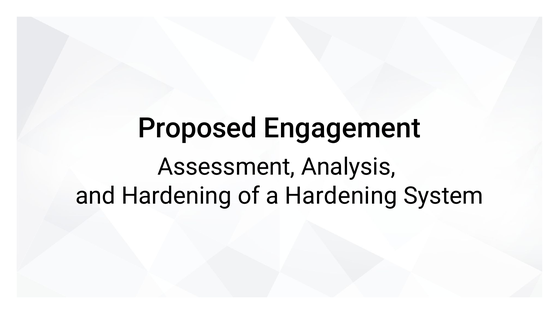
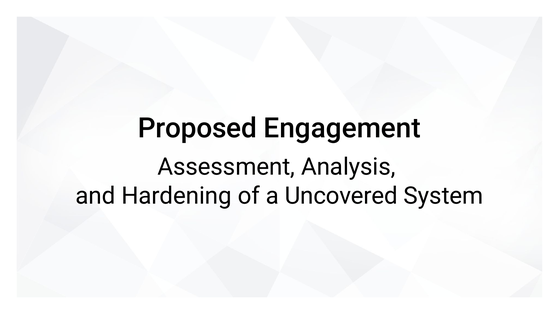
a Hardening: Hardening -> Uncovered
